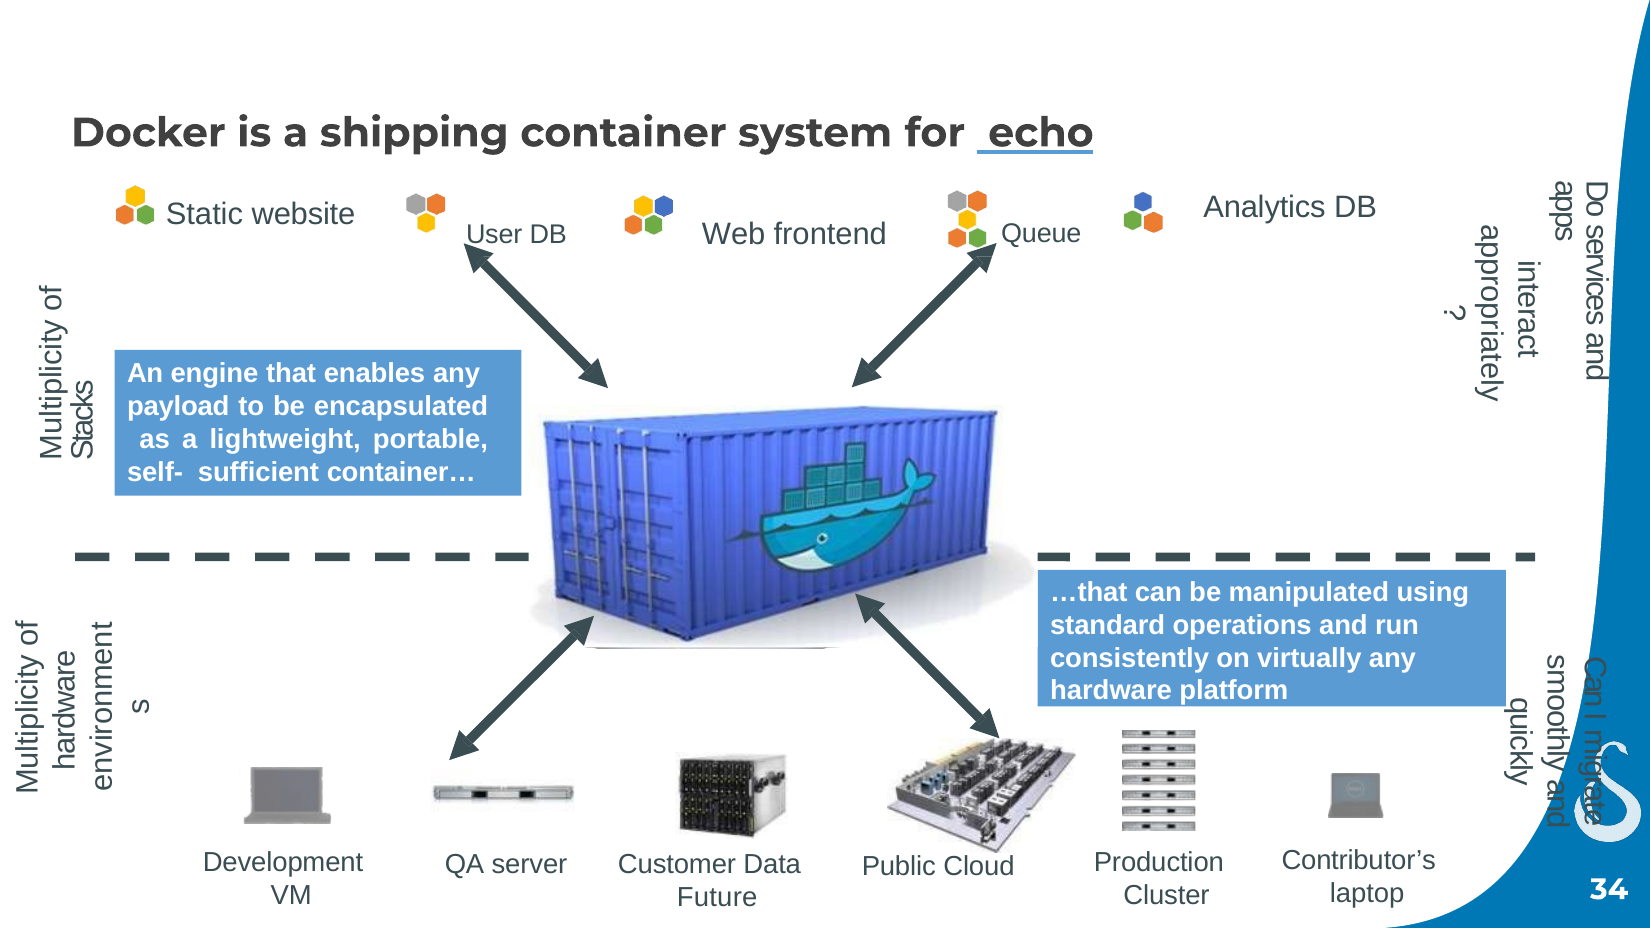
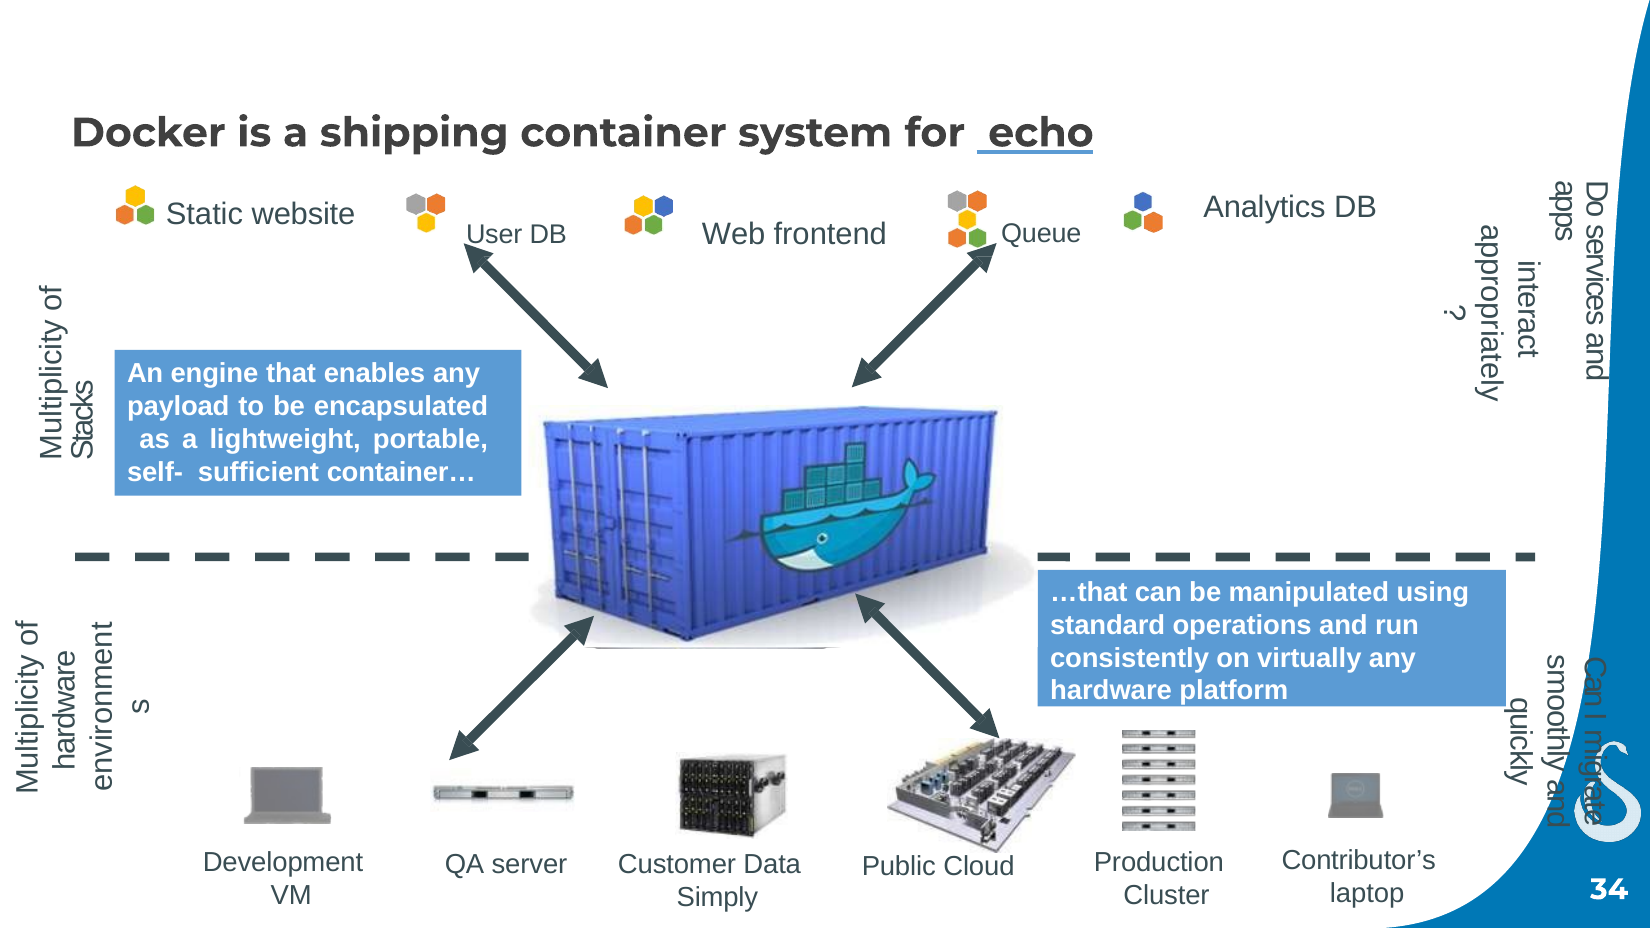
Future: Future -> Simply
